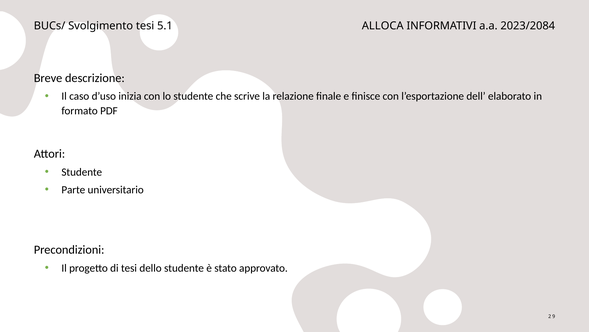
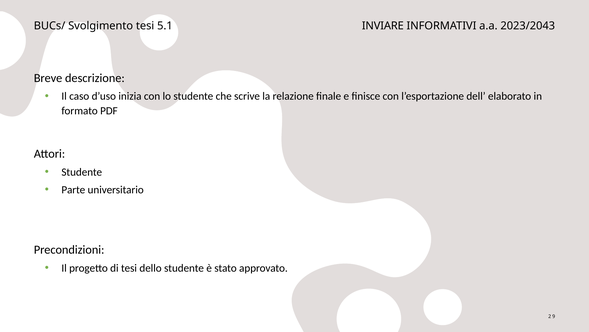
ALLOCA: ALLOCA -> INVIARE
2023/2084: 2023/2084 -> 2023/2043
